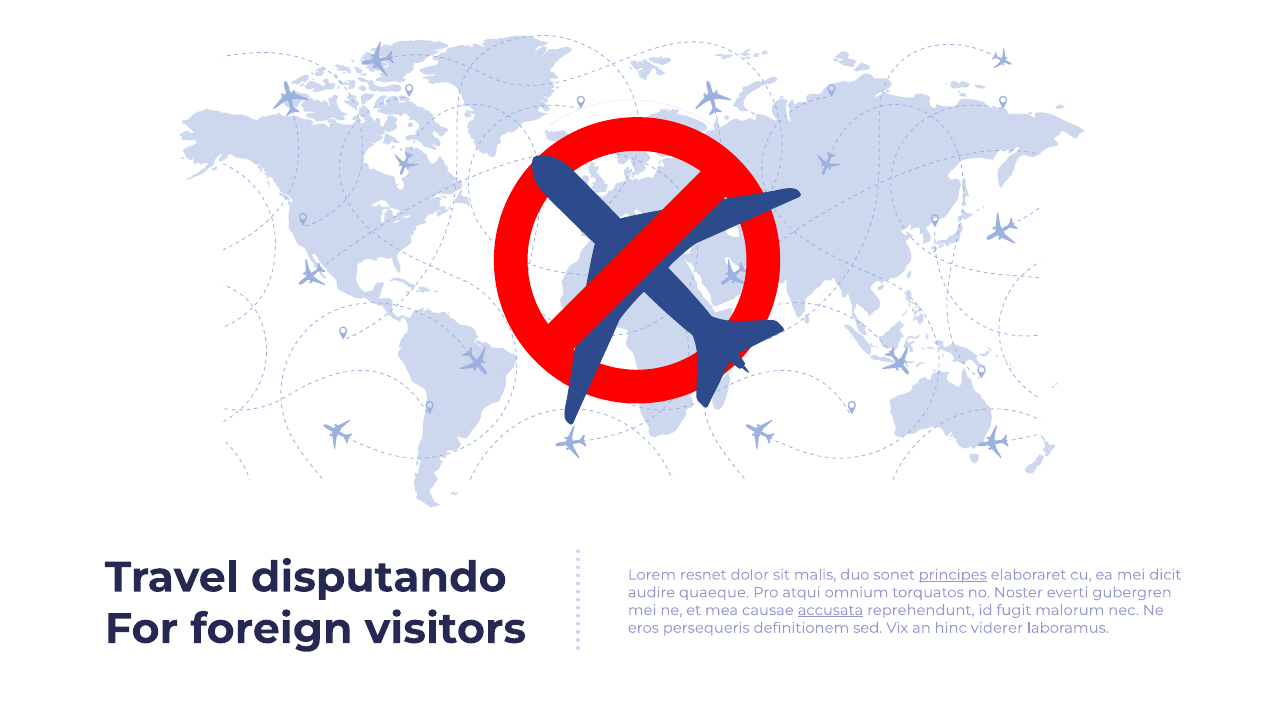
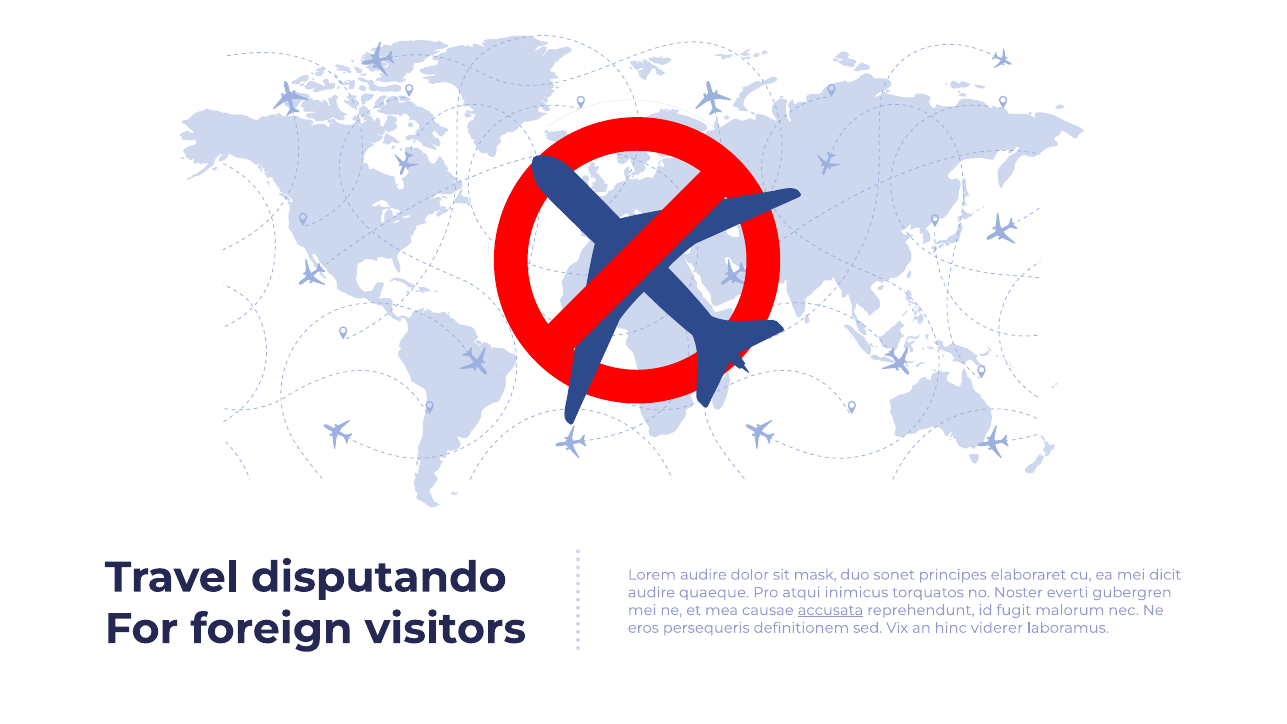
Lorem resnet: resnet -> audire
malis: malis -> mask
principes underline: present -> none
omnium: omnium -> inimicus
